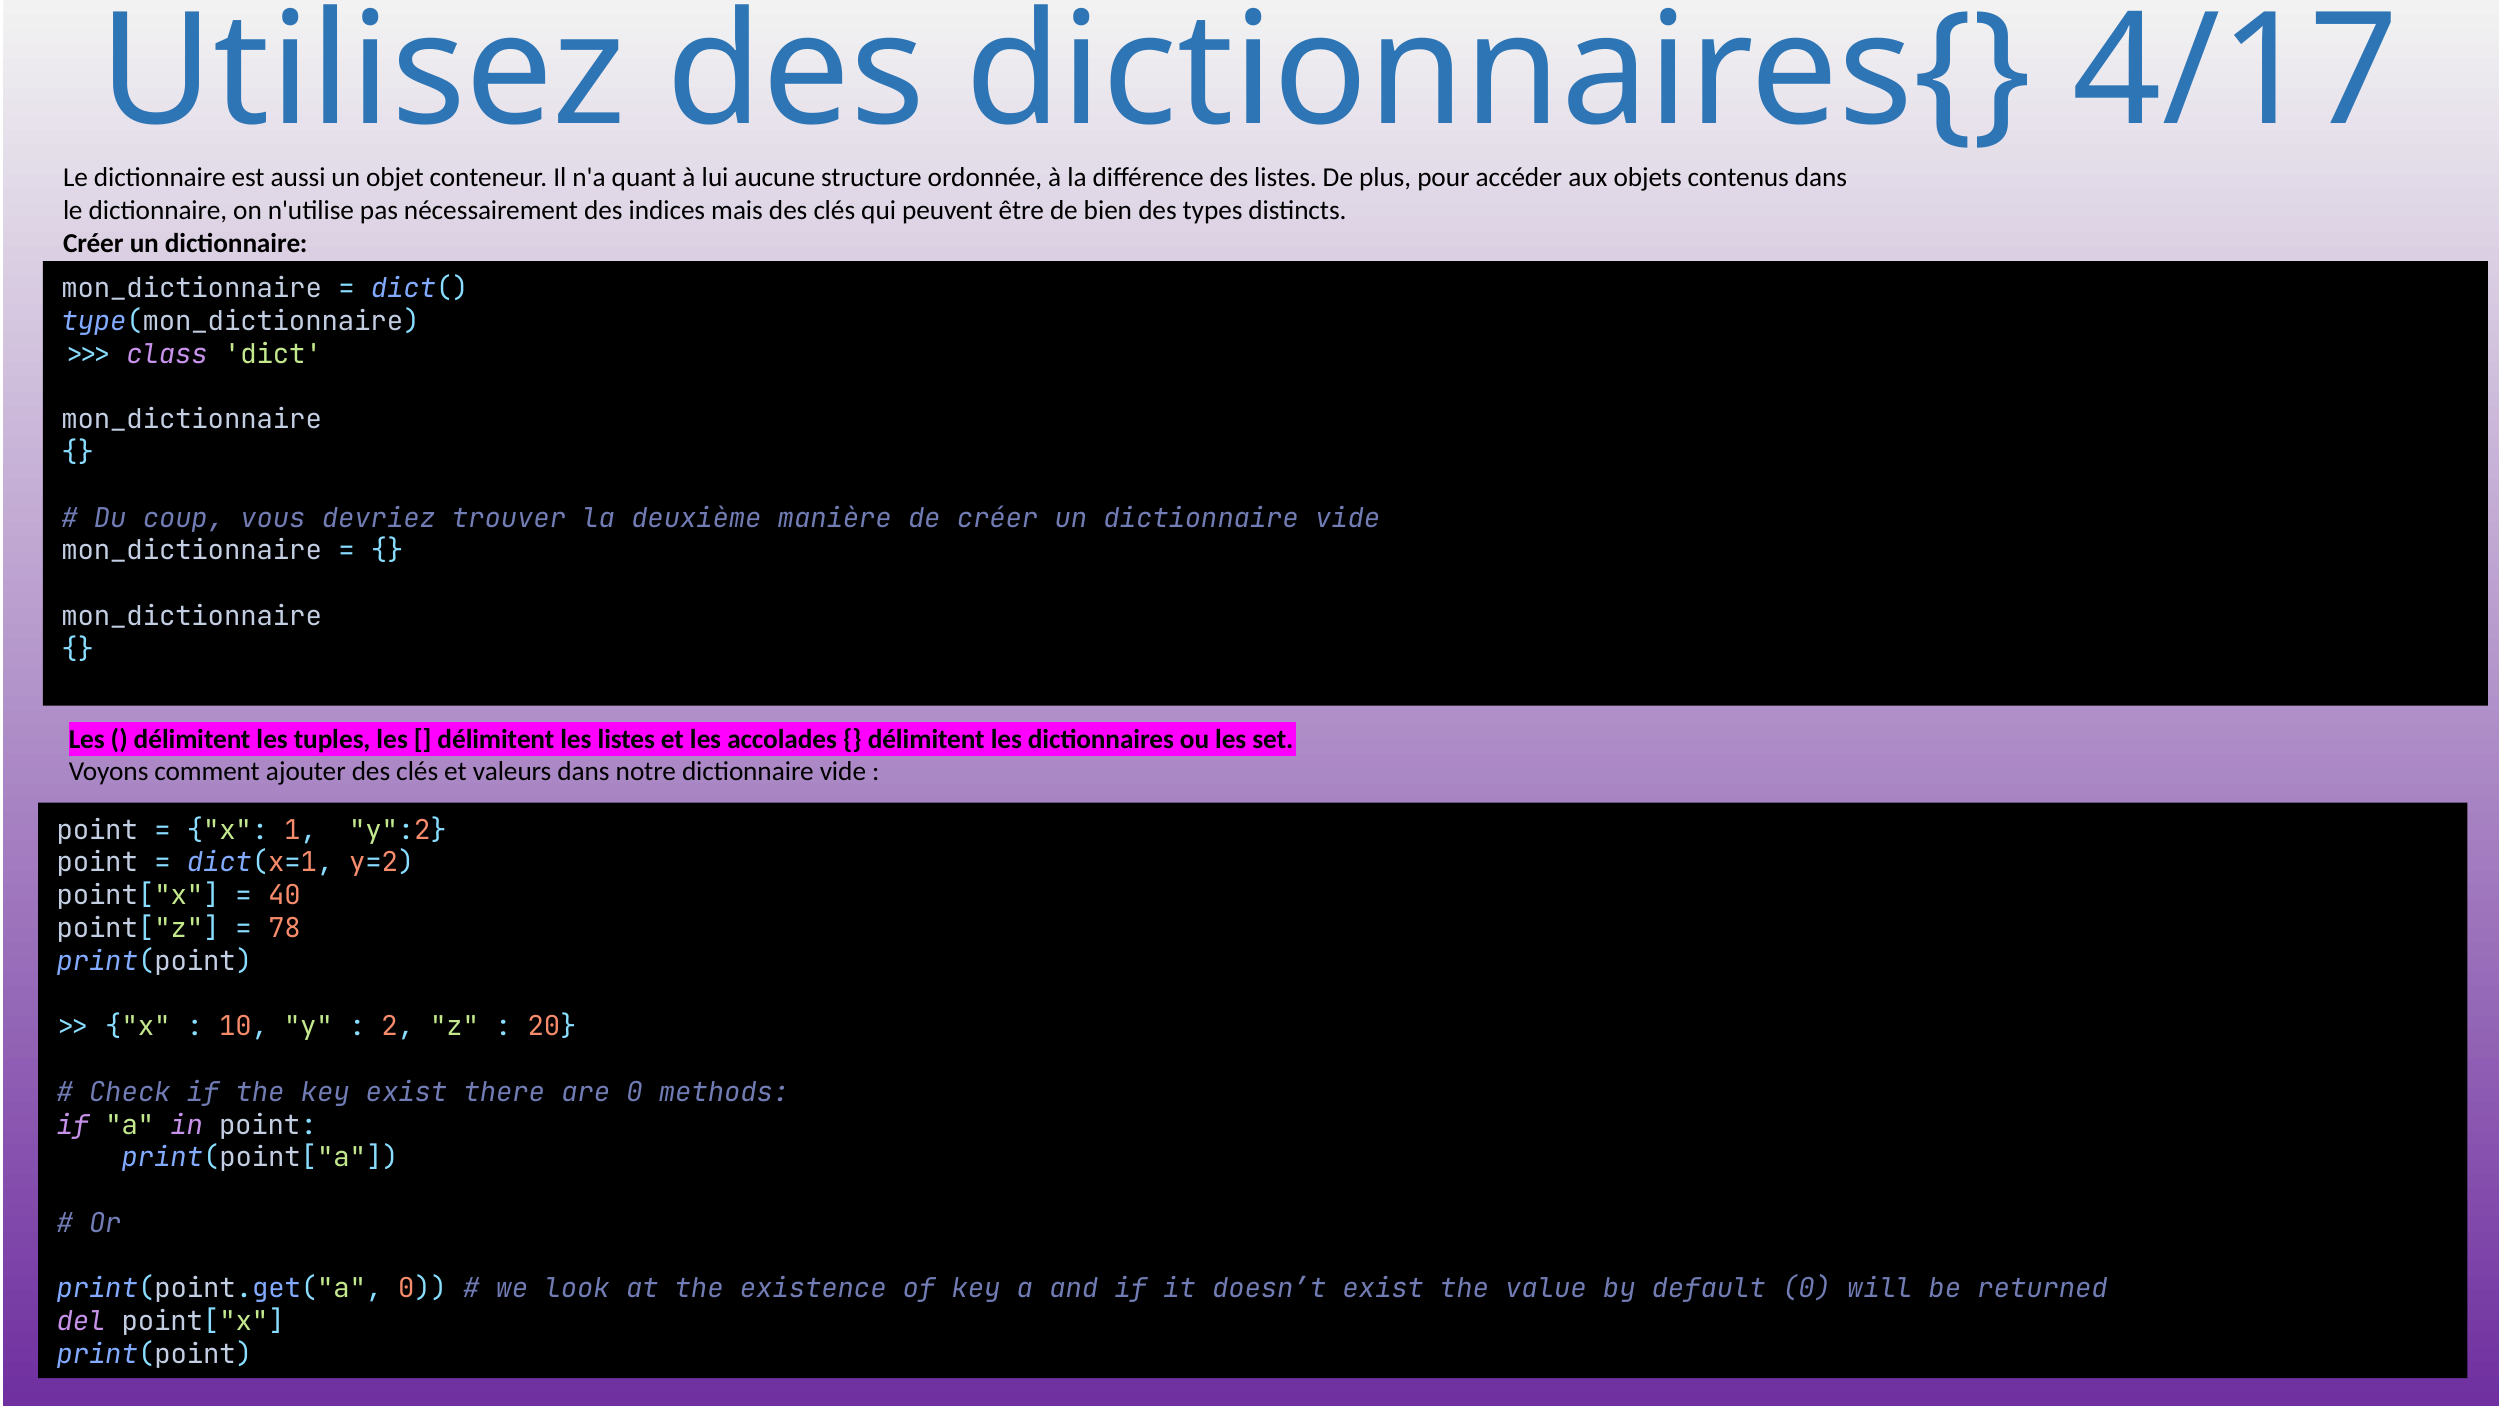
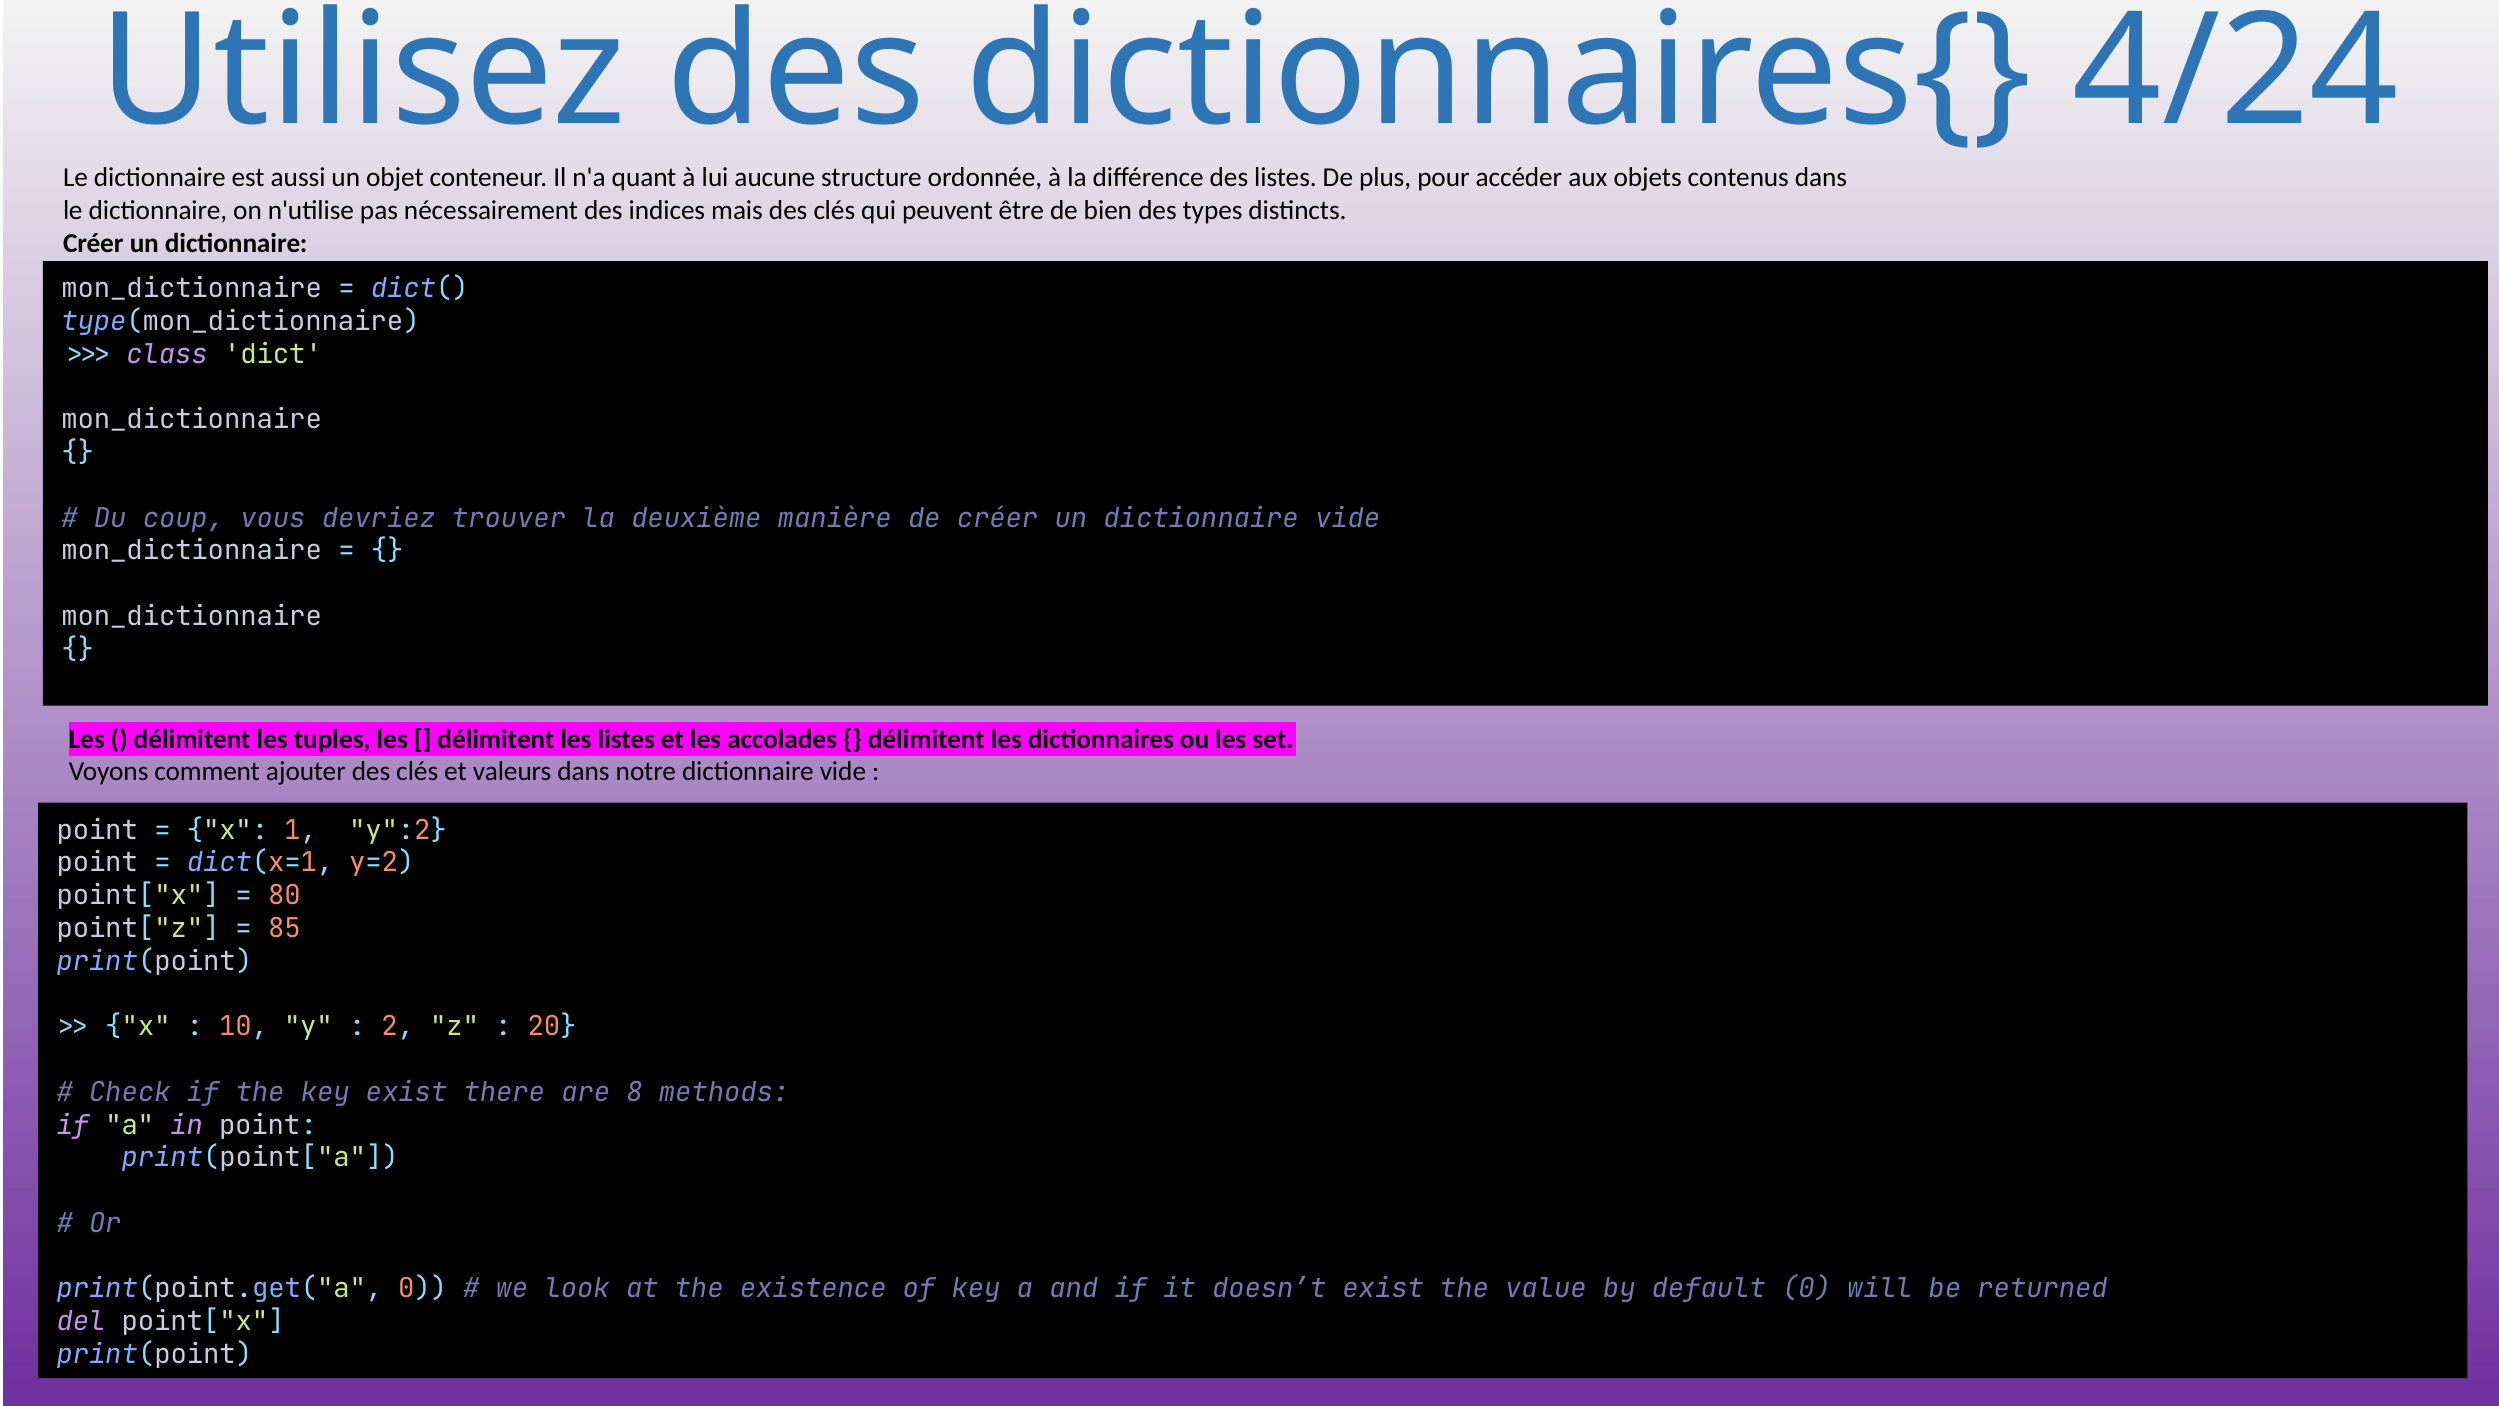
4/17: 4/17 -> 4/24
40: 40 -> 80
78: 78 -> 85
are 0: 0 -> 8
